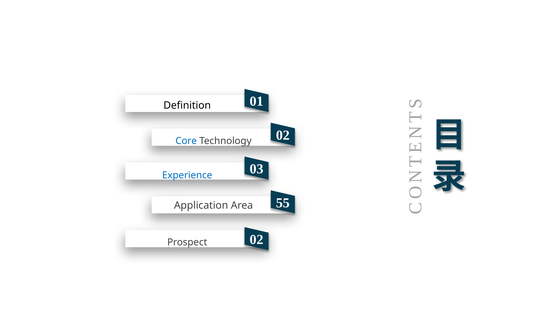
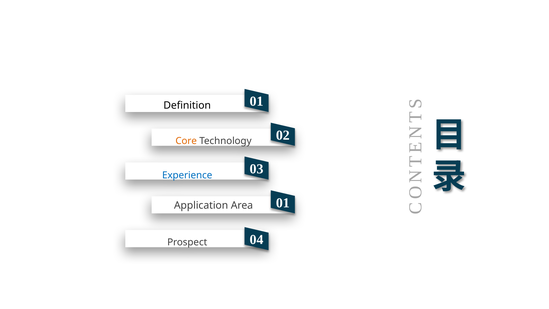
Core colour: blue -> orange
Area 55: 55 -> 01
Prospect 02: 02 -> 04
